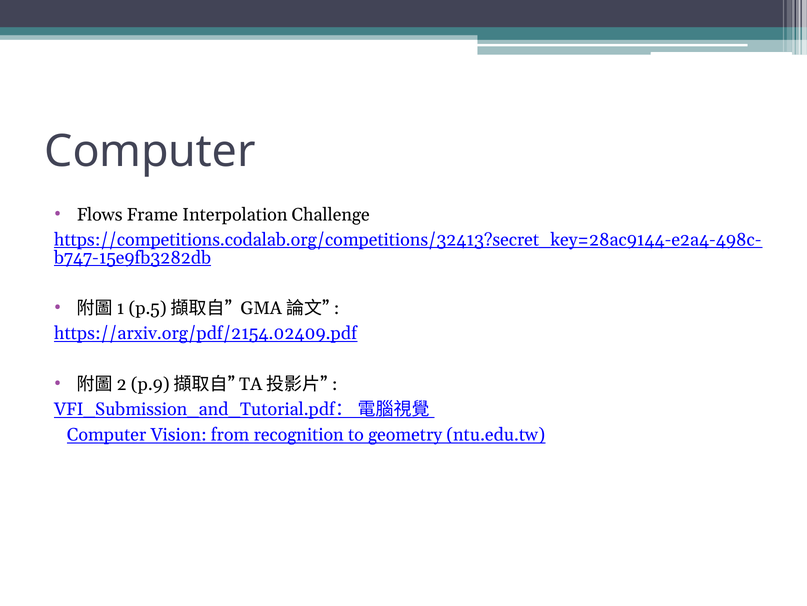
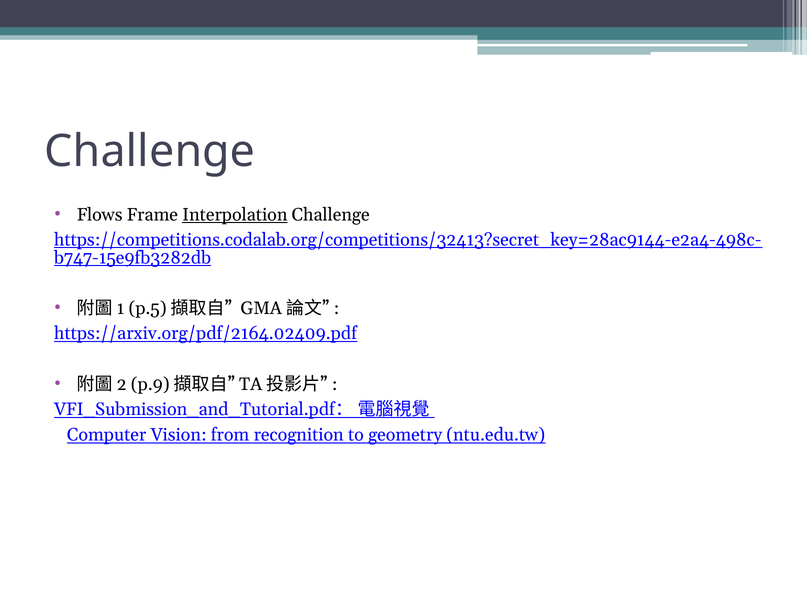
Computer at (150, 151): Computer -> Challenge
Interpolation underline: none -> present
https://arxiv.org/pdf/2154.02409.pdf: https://arxiv.org/pdf/2154.02409.pdf -> https://arxiv.org/pdf/2164.02409.pdf
